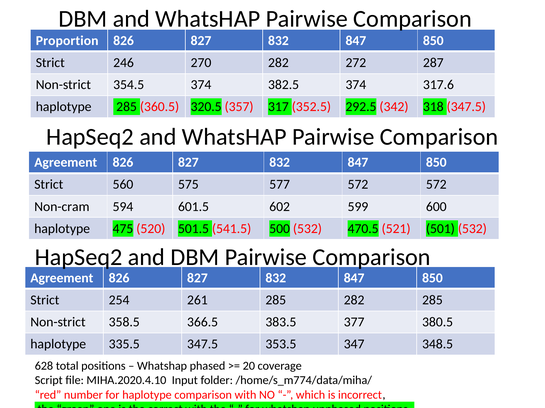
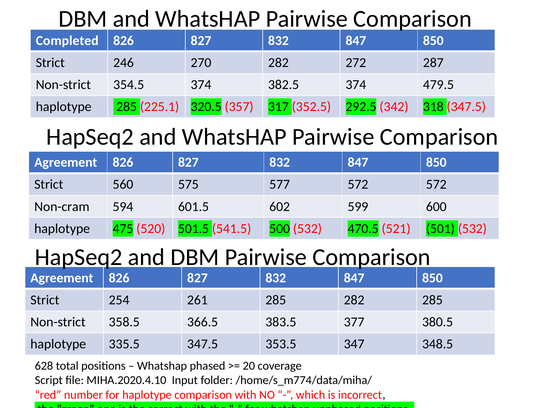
Proportion: Proportion -> Completed
317.6: 317.6 -> 479.5
360.5: 360.5 -> 225.1
